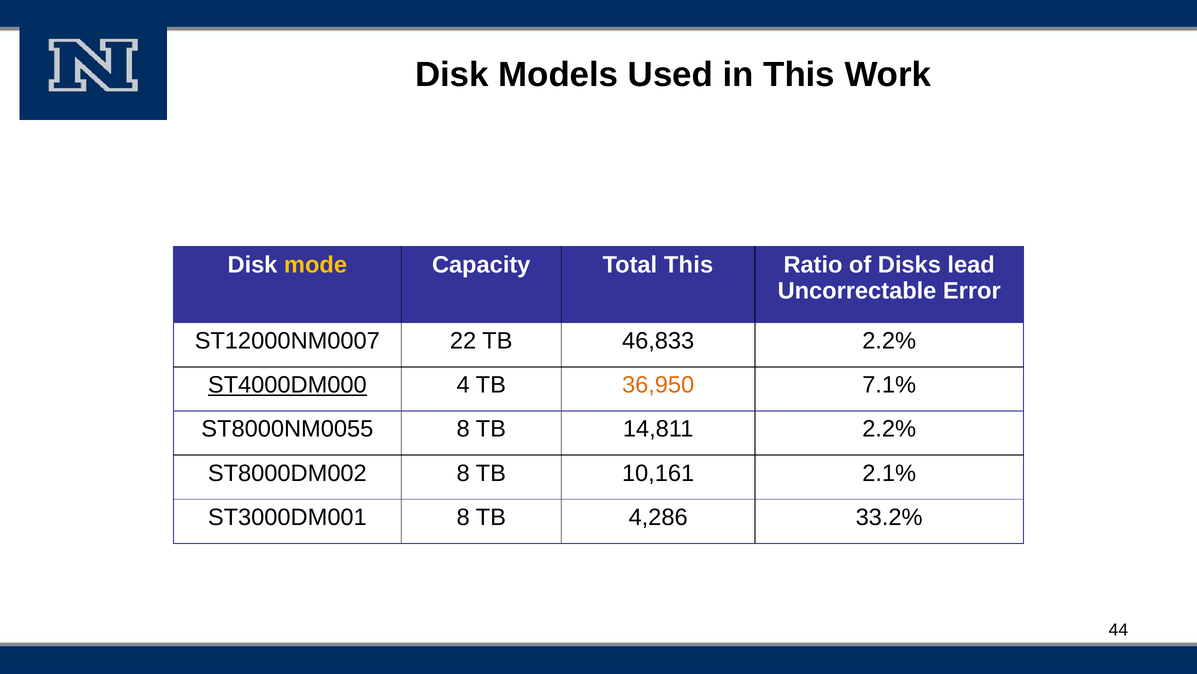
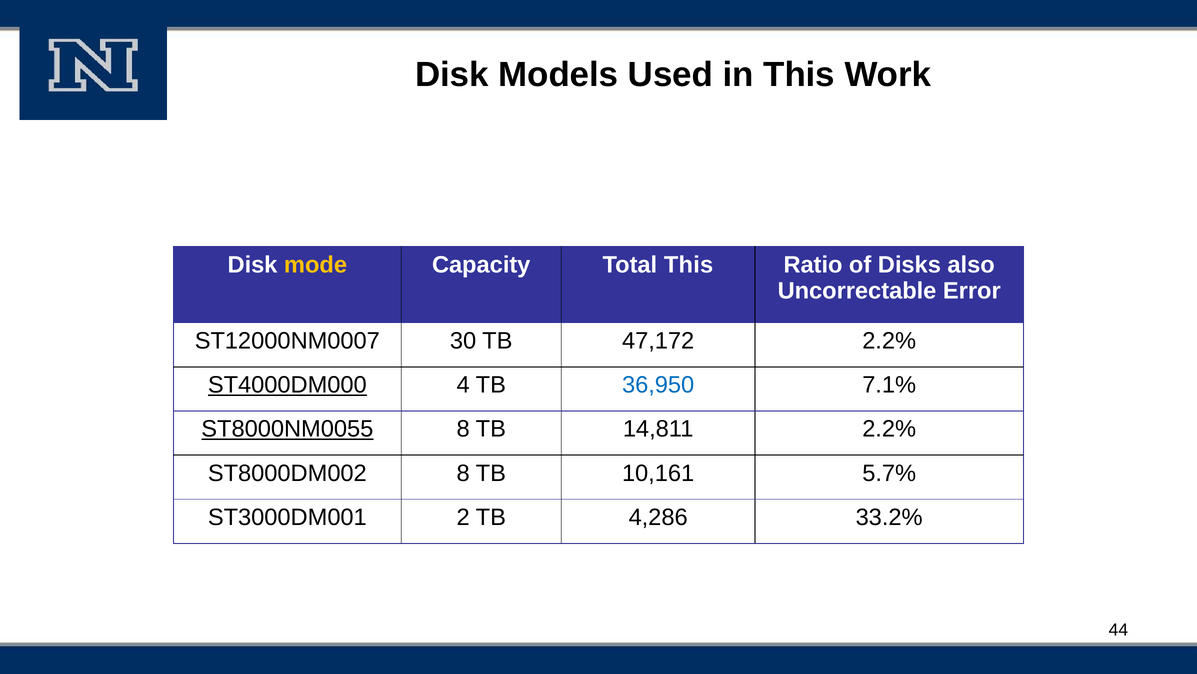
lead: lead -> also
22: 22 -> 30
46,833: 46,833 -> 47,172
36,950 colour: orange -> blue
ST8000NM0055 underline: none -> present
2.1%: 2.1% -> 5.7%
ST3000DM001 8: 8 -> 2
